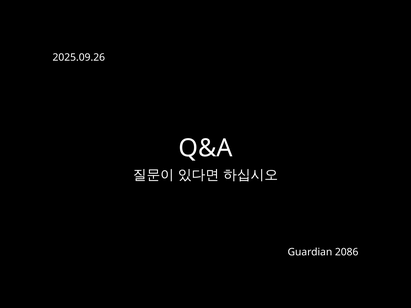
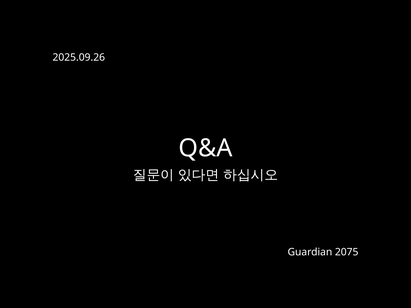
2086: 2086 -> 2075
